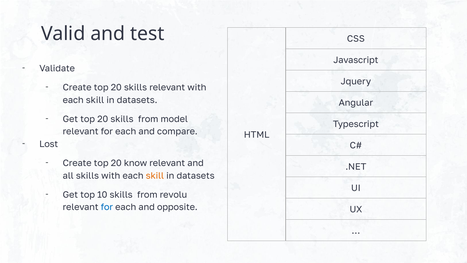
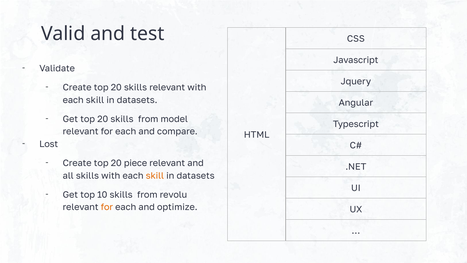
know: know -> piece
for at (107, 207) colour: blue -> orange
opposite: opposite -> optimize
